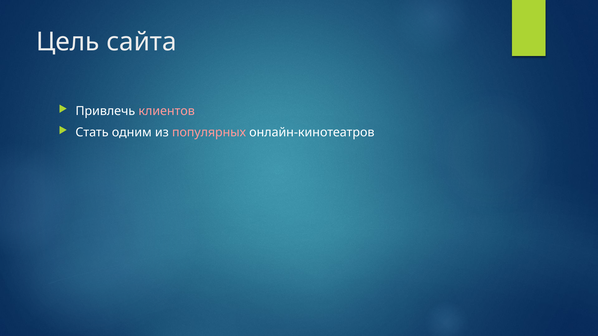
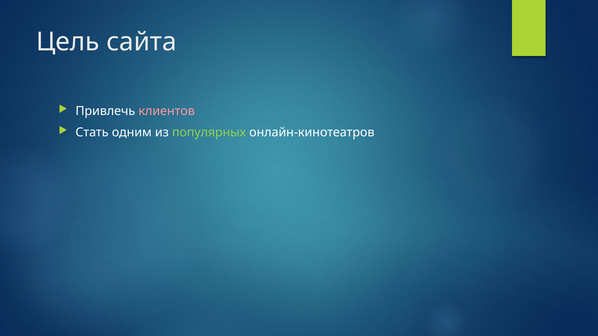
популярных colour: pink -> light green
